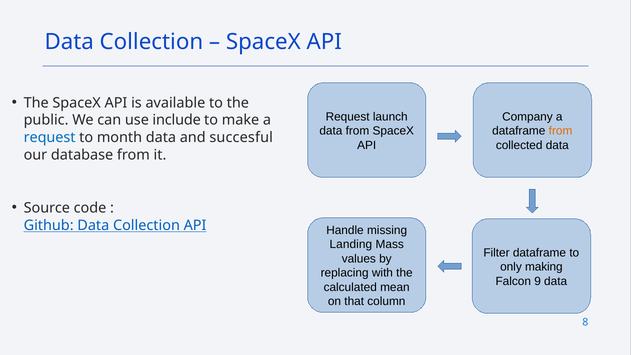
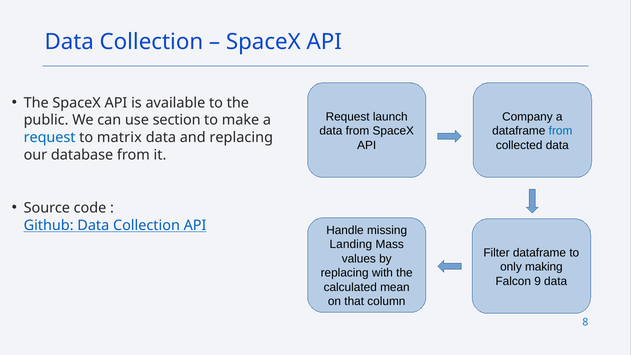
include: include -> section
from at (561, 131) colour: orange -> blue
month: month -> matrix
and succesful: succesful -> replacing
